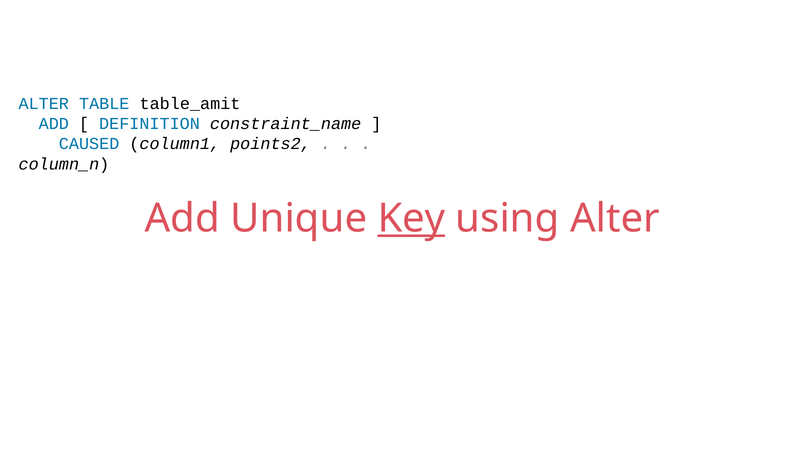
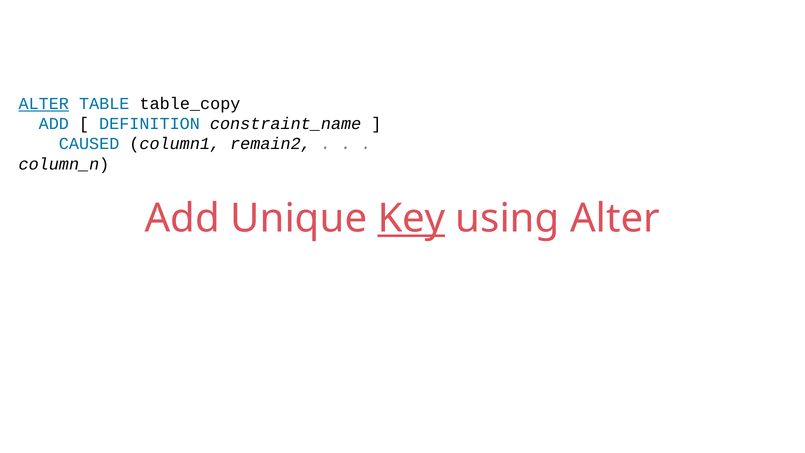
ALTER at (44, 104) underline: none -> present
table_amit: table_amit -> table_copy
points2: points2 -> remain2
